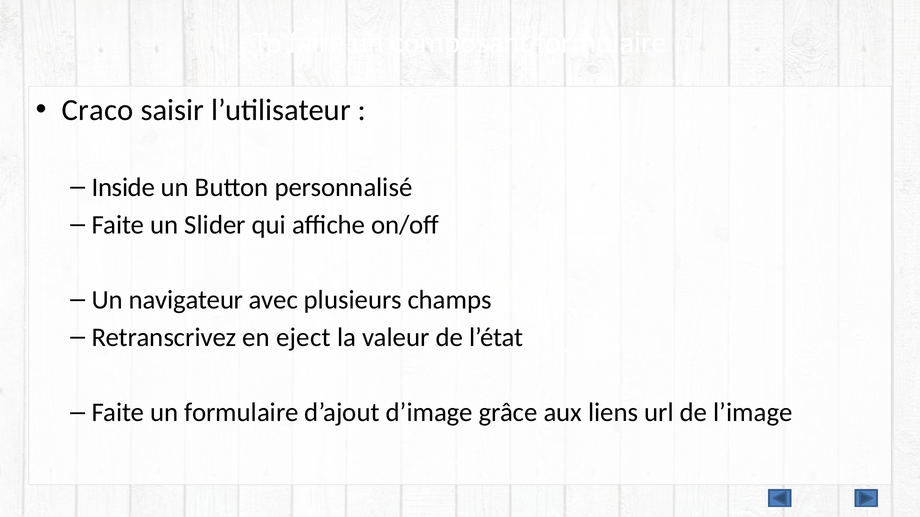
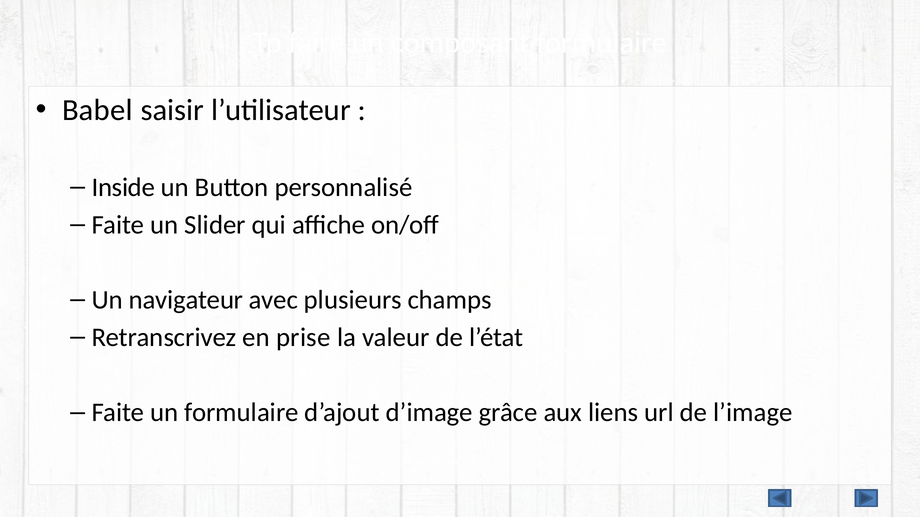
Craco: Craco -> Babel
eject: eject -> prise
